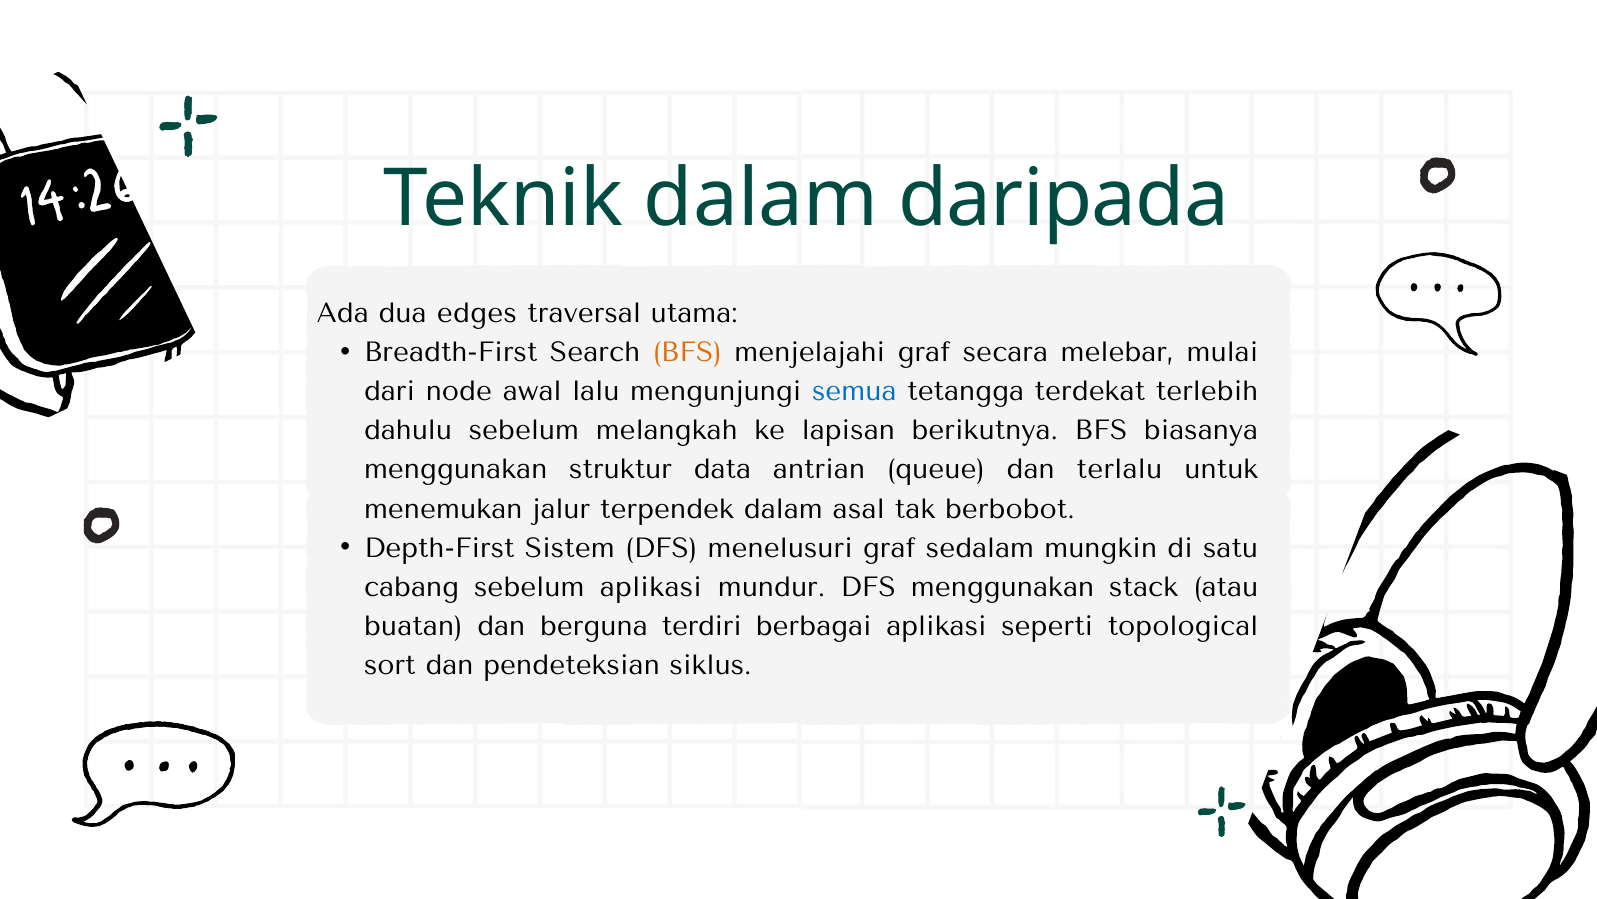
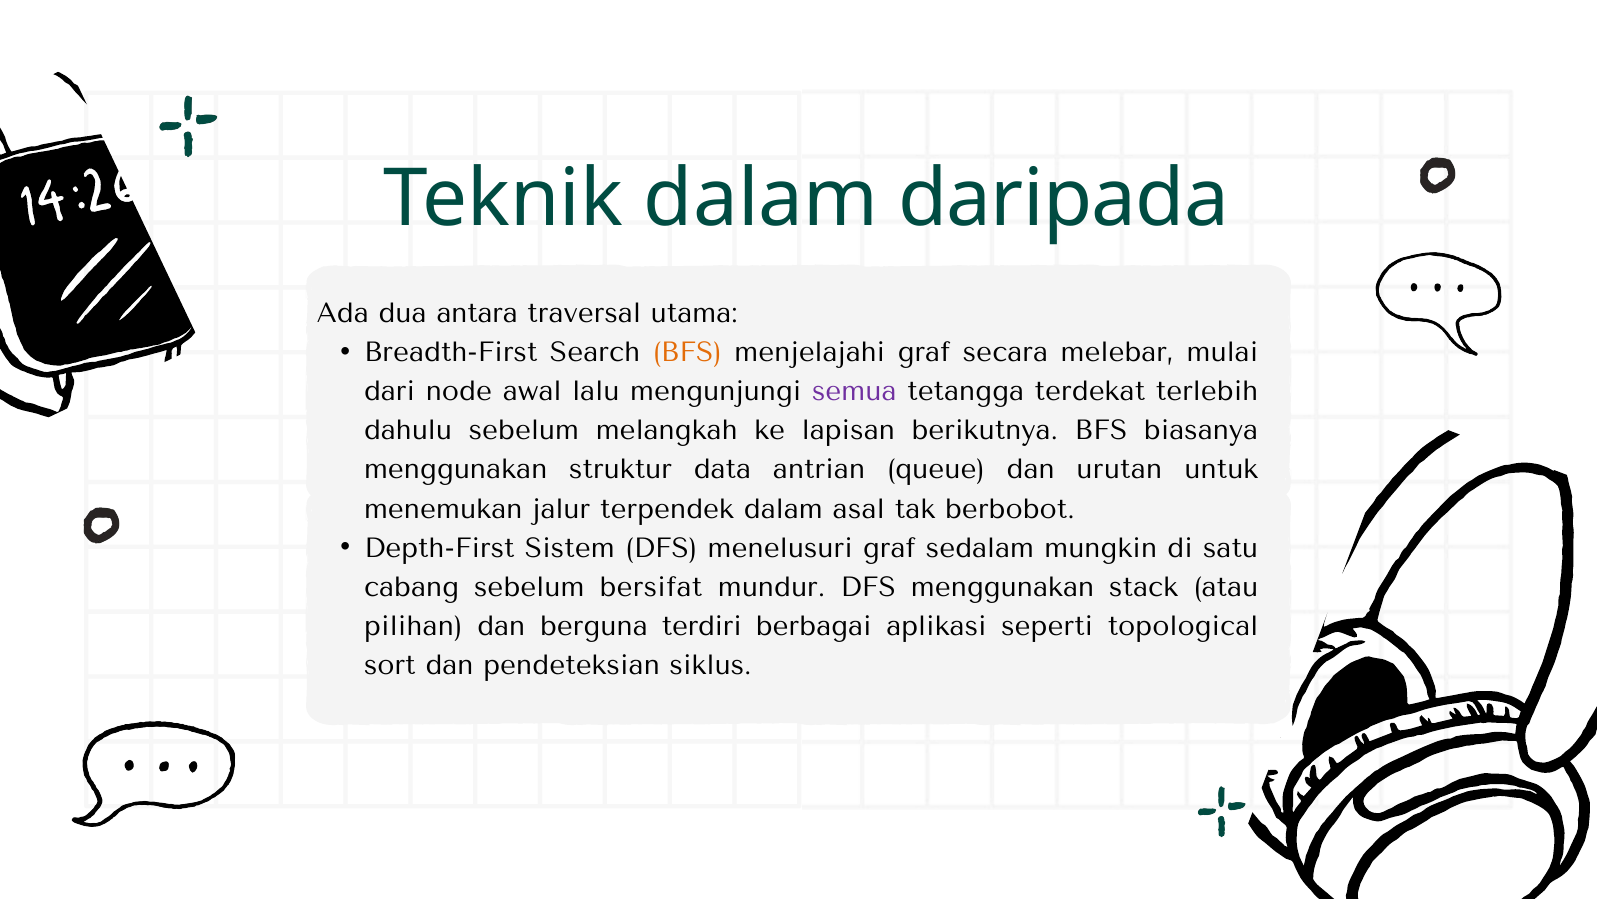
edges: edges -> antara
semua colour: blue -> purple
terlalu: terlalu -> urutan
sebelum aplikasi: aplikasi -> bersifat
buatan: buatan -> pilihan
